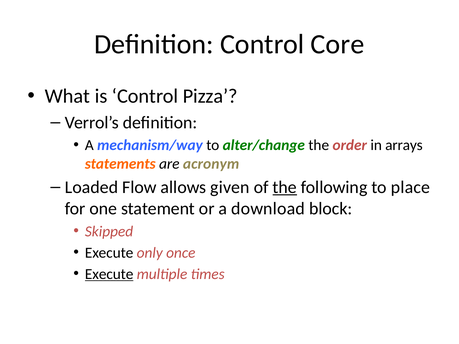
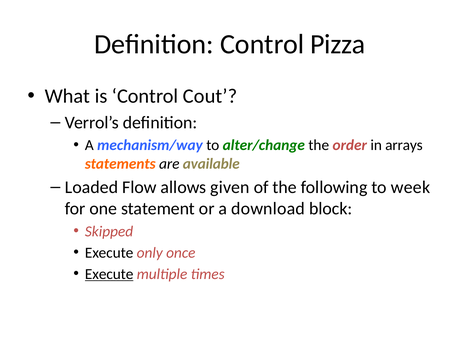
Core: Core -> Pizza
Pizza: Pizza -> Cout
acronym: acronym -> available
the at (285, 187) underline: present -> none
place: place -> week
